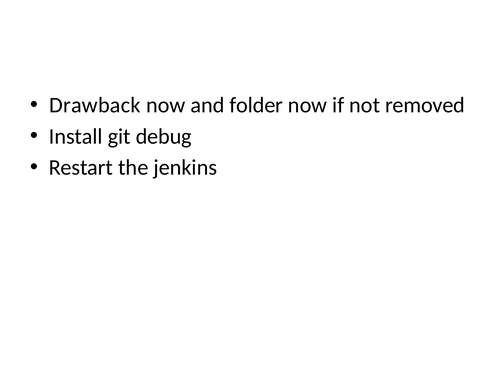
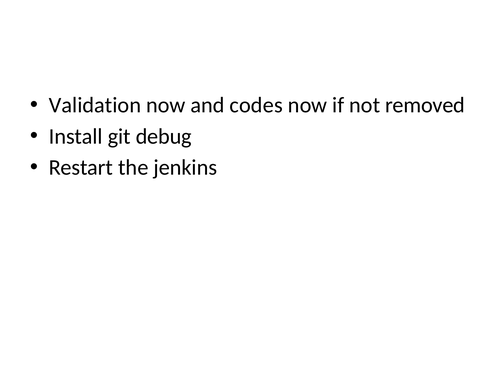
Drawback: Drawback -> Validation
folder: folder -> codes
